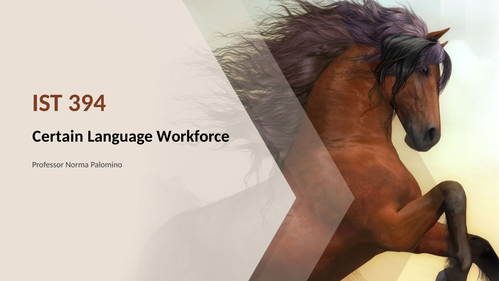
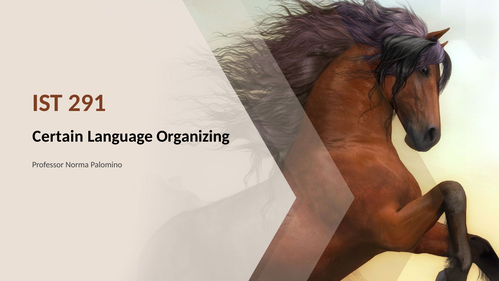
394: 394 -> 291
Workforce: Workforce -> Organizing
